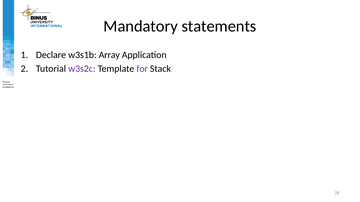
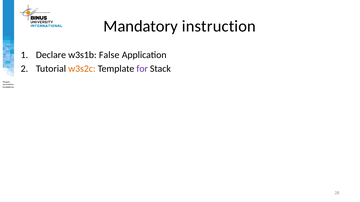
statements: statements -> instruction
Array: Array -> False
w3s2c colour: purple -> orange
